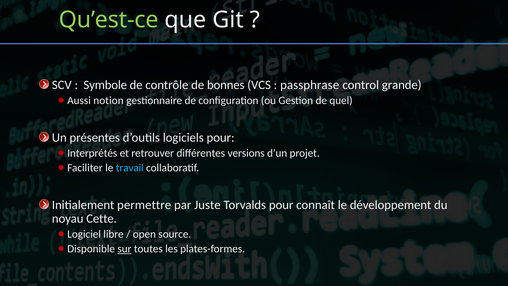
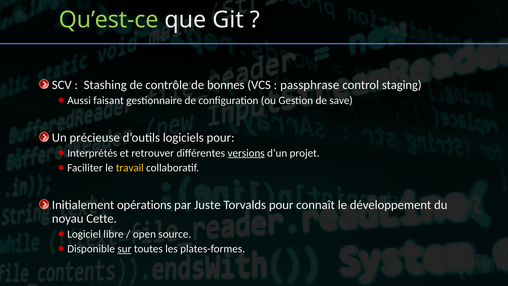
Symbole: Symbole -> Stashing
grande: grande -> staging
notion: notion -> faisant
quel: quel -> save
présentes: présentes -> précieuse
versions underline: none -> present
travail colour: light blue -> yellow
permettre: permettre -> opérations
